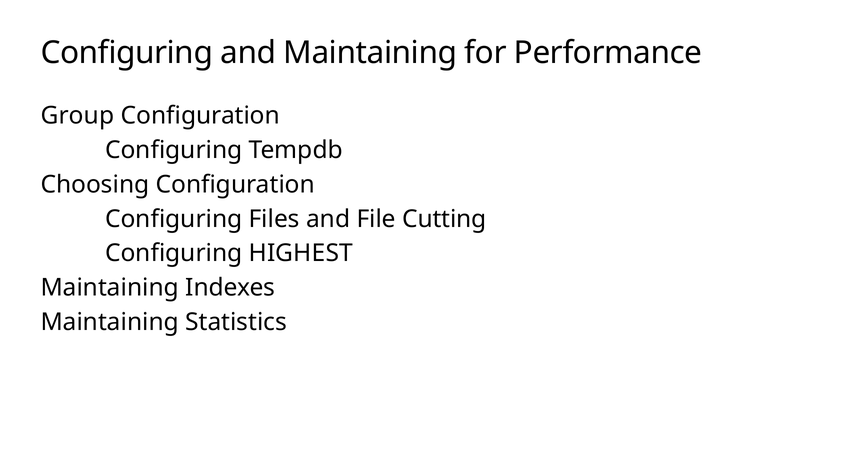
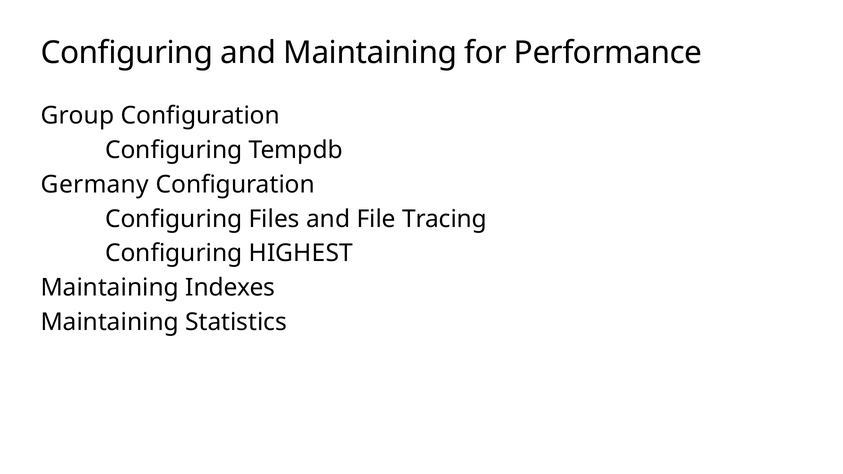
Choosing: Choosing -> Germany
Cutting: Cutting -> Tracing
